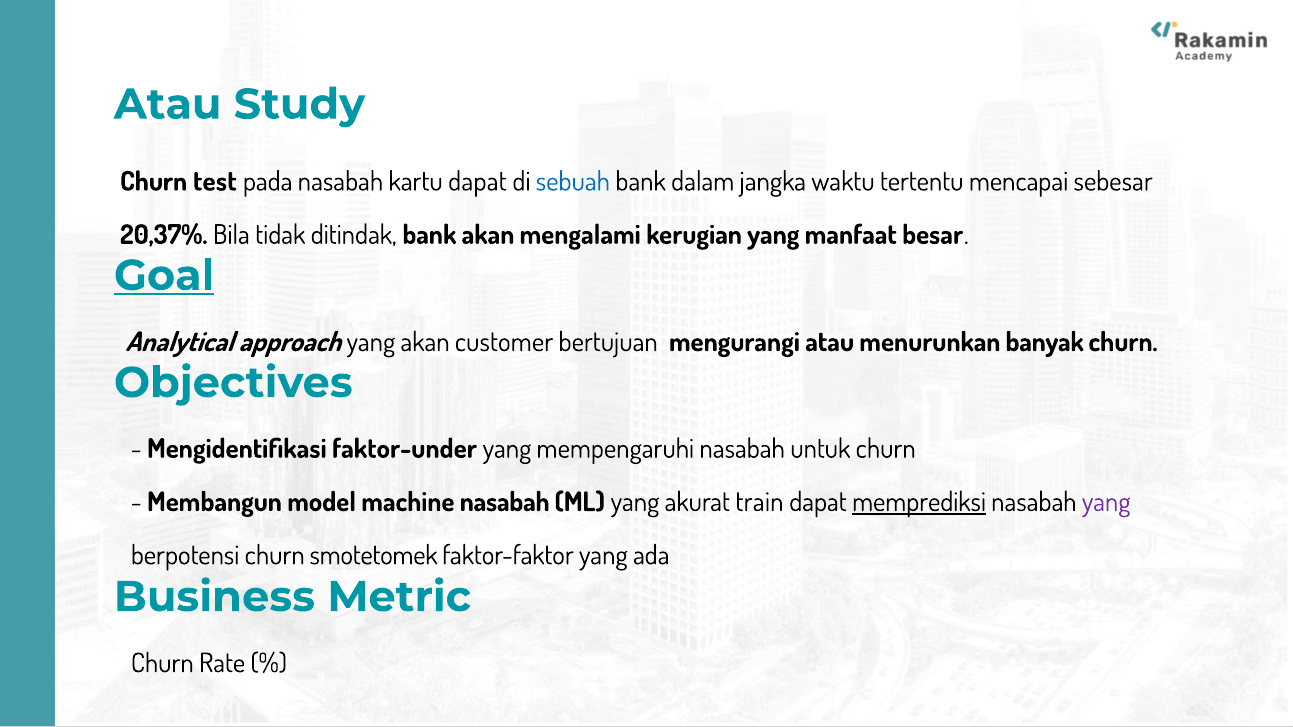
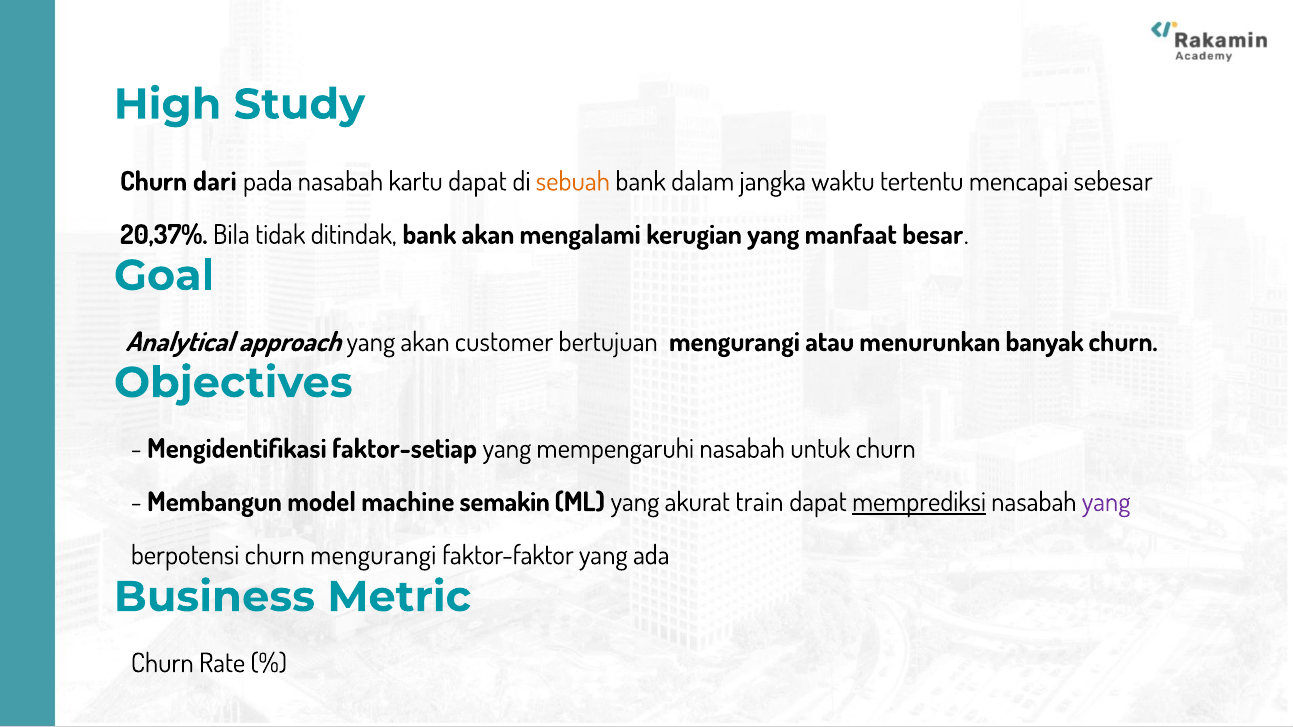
Atau at (168, 104): Atau -> High
test: test -> dari
sebuah colour: blue -> orange
Goal underline: present -> none
faktor-under: faktor-under -> faktor-setiap
machine nasabah: nasabah -> semakin
churn smotetomek: smotetomek -> mengurangi
